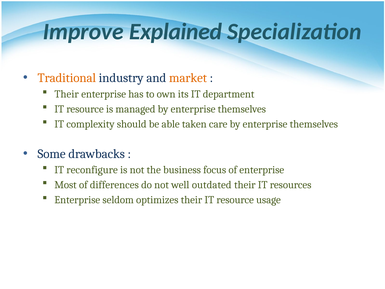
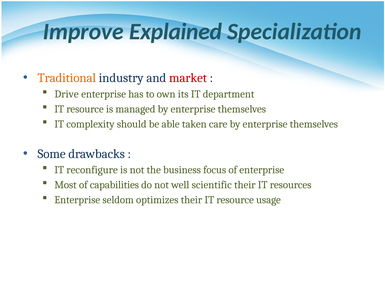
market colour: orange -> red
Their at (67, 94): Their -> Drive
differences: differences -> capabilities
outdated: outdated -> scientific
